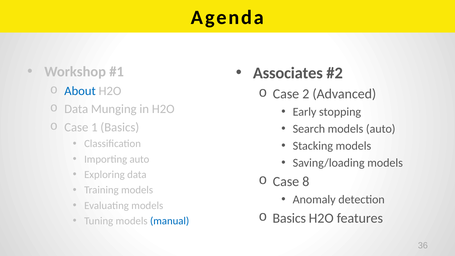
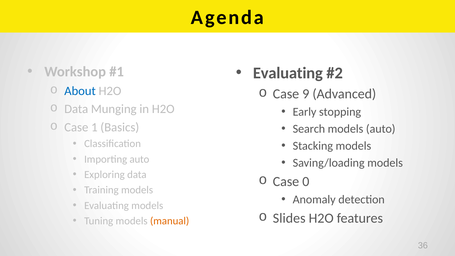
Associates at (288, 73): Associates -> Evaluating
2: 2 -> 9
8: 8 -> 0
Basics at (289, 218): Basics -> Slides
manual colour: blue -> orange
